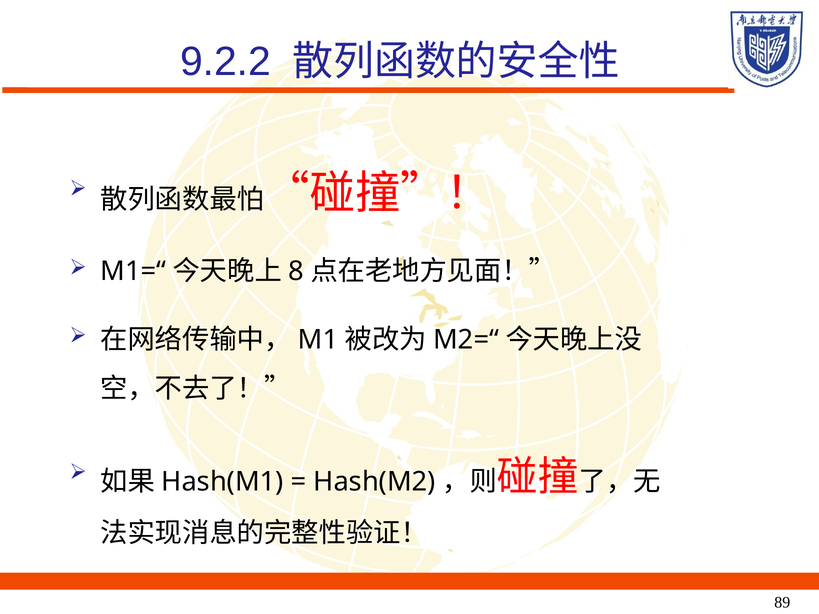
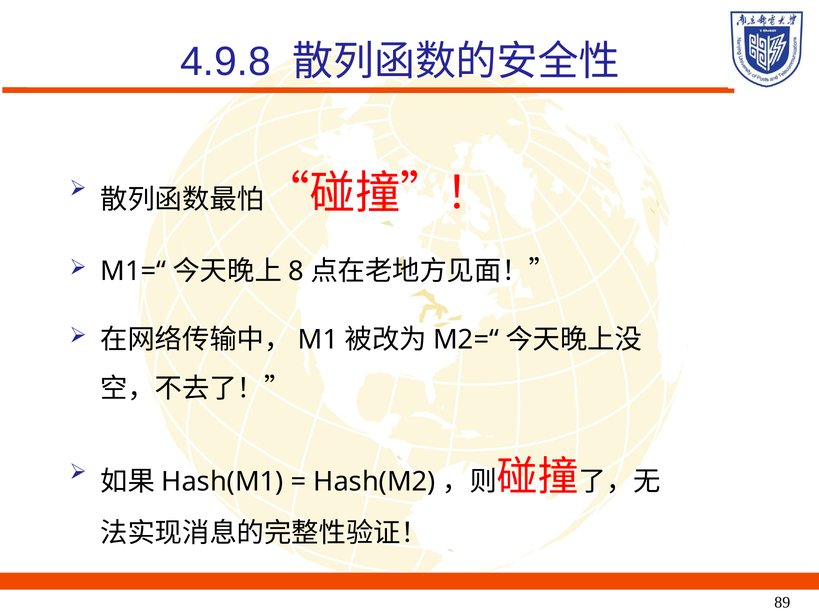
9.2.2: 9.2.2 -> 4.9.8
